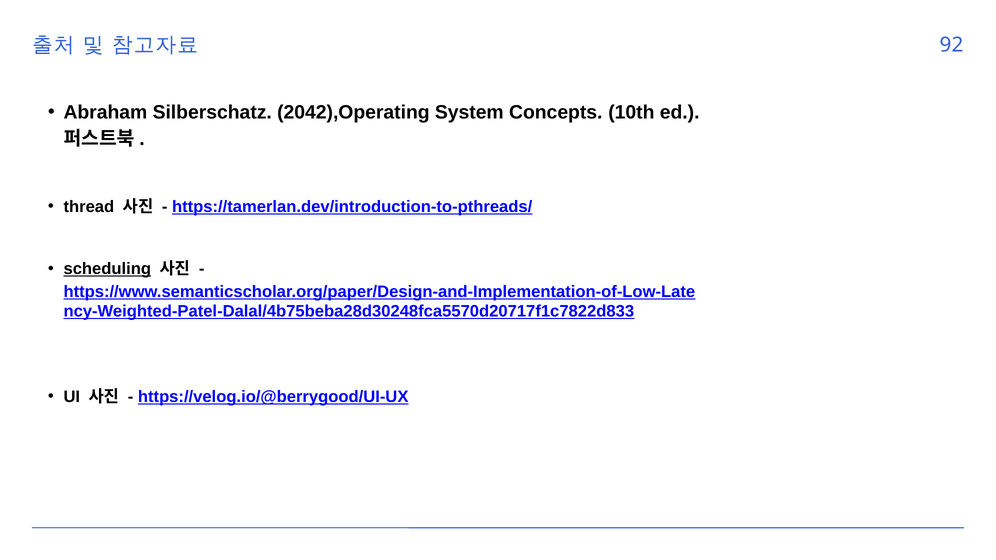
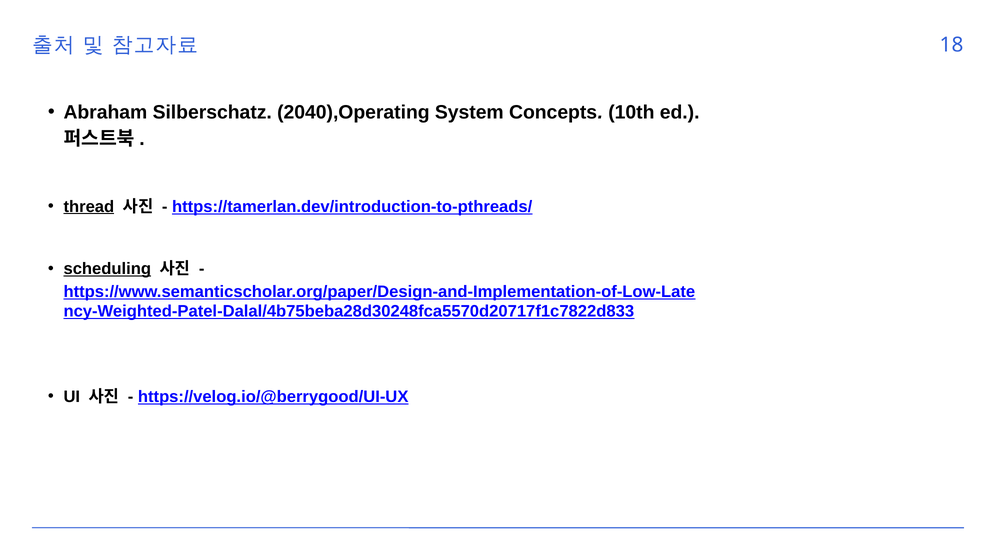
92: 92 -> 18
2042),Operating: 2042),Operating -> 2040),Operating
thread underline: none -> present
